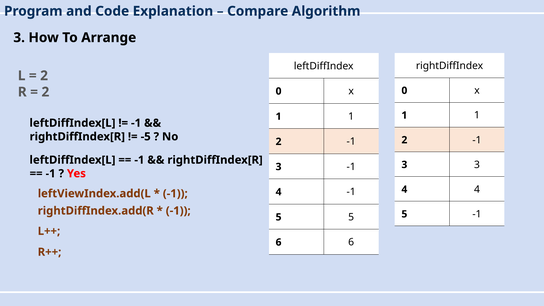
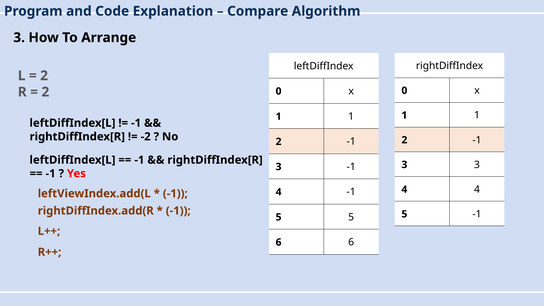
-5: -5 -> -2
